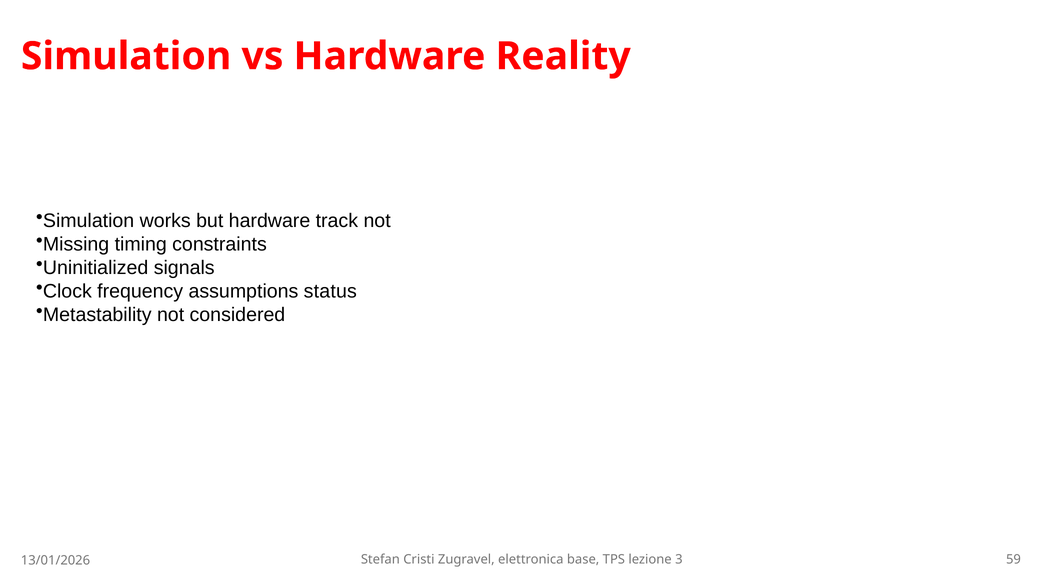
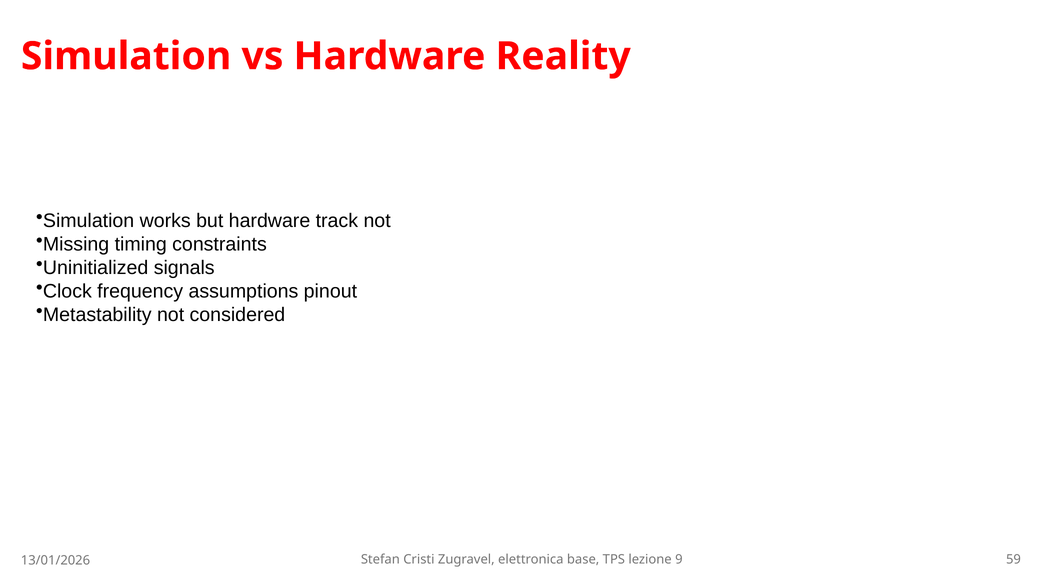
status: status -> pinout
3: 3 -> 9
